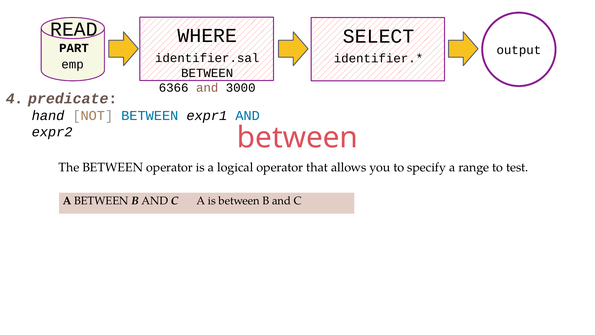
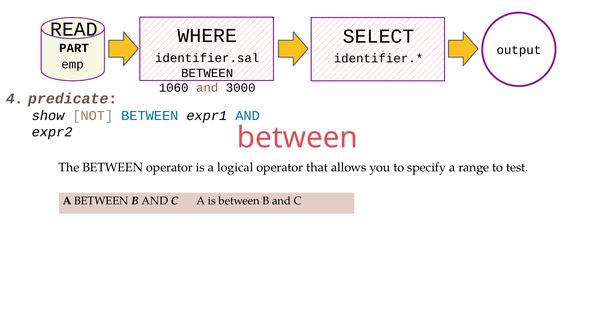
6366: 6366 -> 1060
hand: hand -> show
